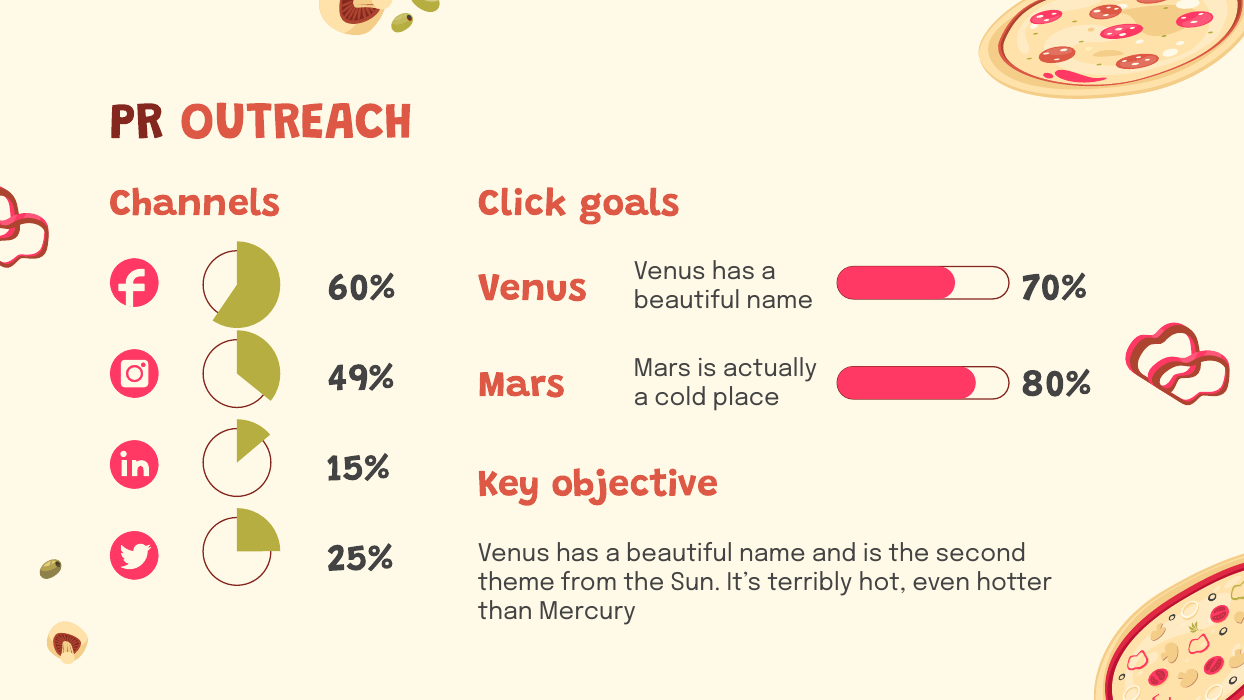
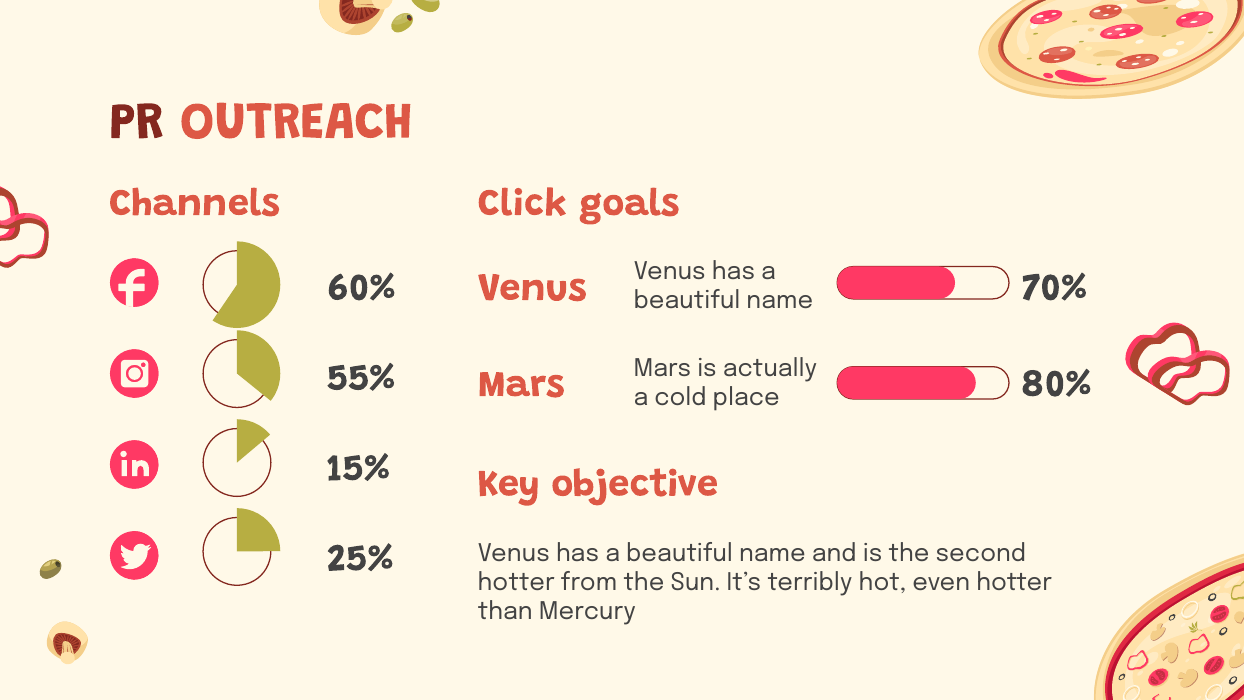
49%: 49% -> 55%
theme at (516, 582): theme -> hotter
